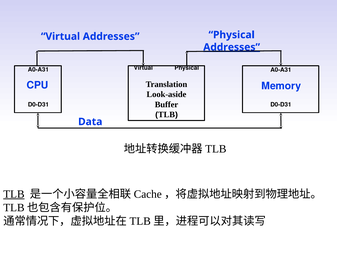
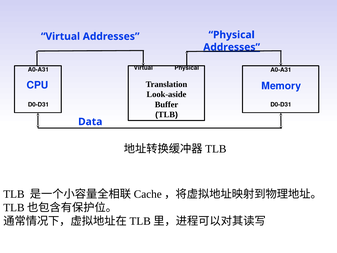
TLB at (14, 194) underline: present -> none
